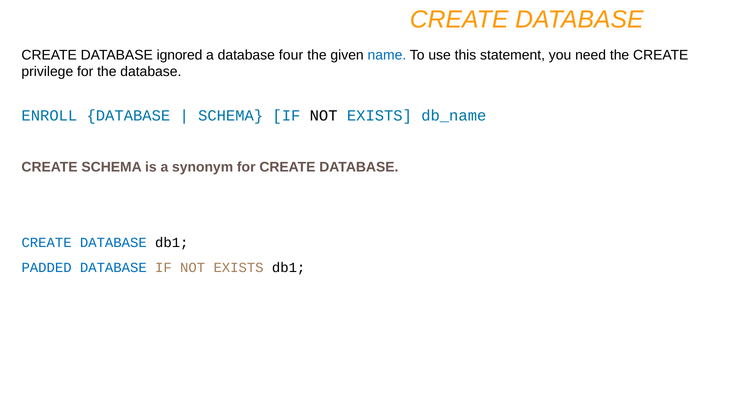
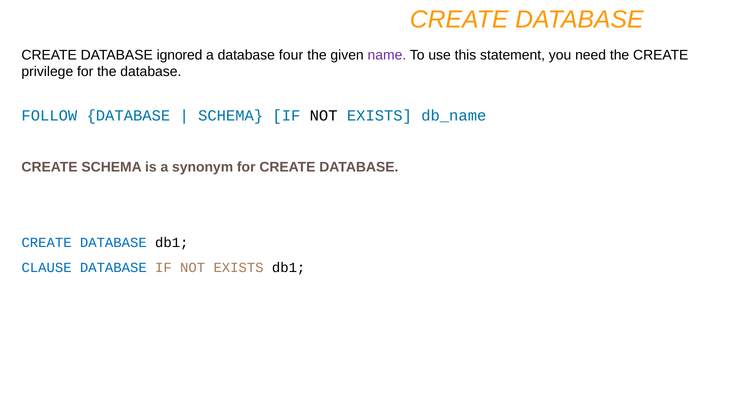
name colour: blue -> purple
ENROLL: ENROLL -> FOLLOW
PADDED: PADDED -> CLAUSE
